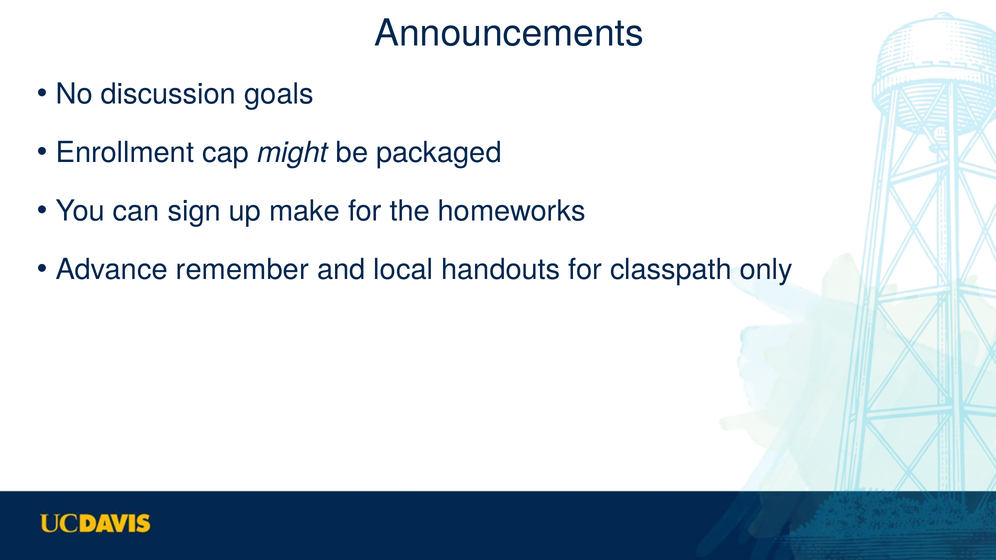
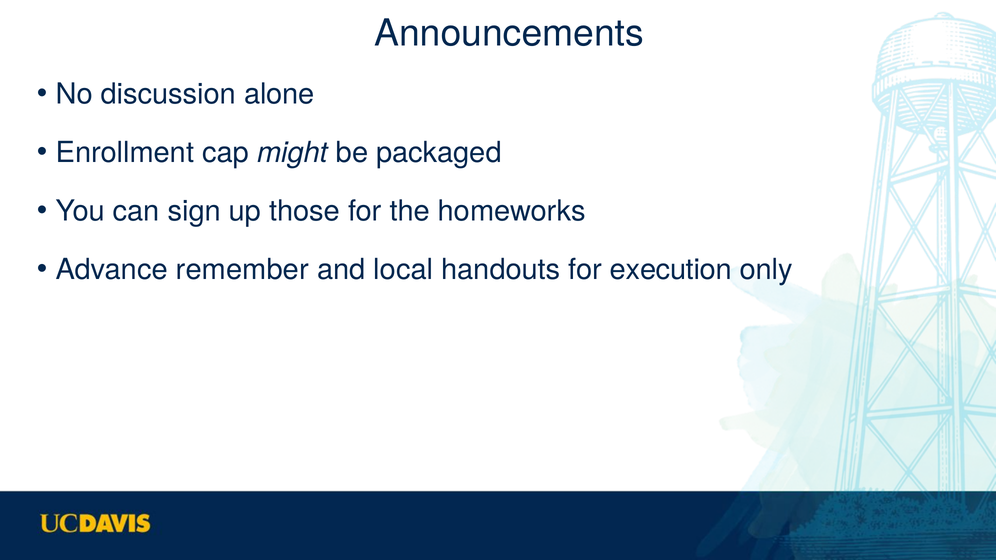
goals: goals -> alone
make: make -> those
classpath: classpath -> execution
